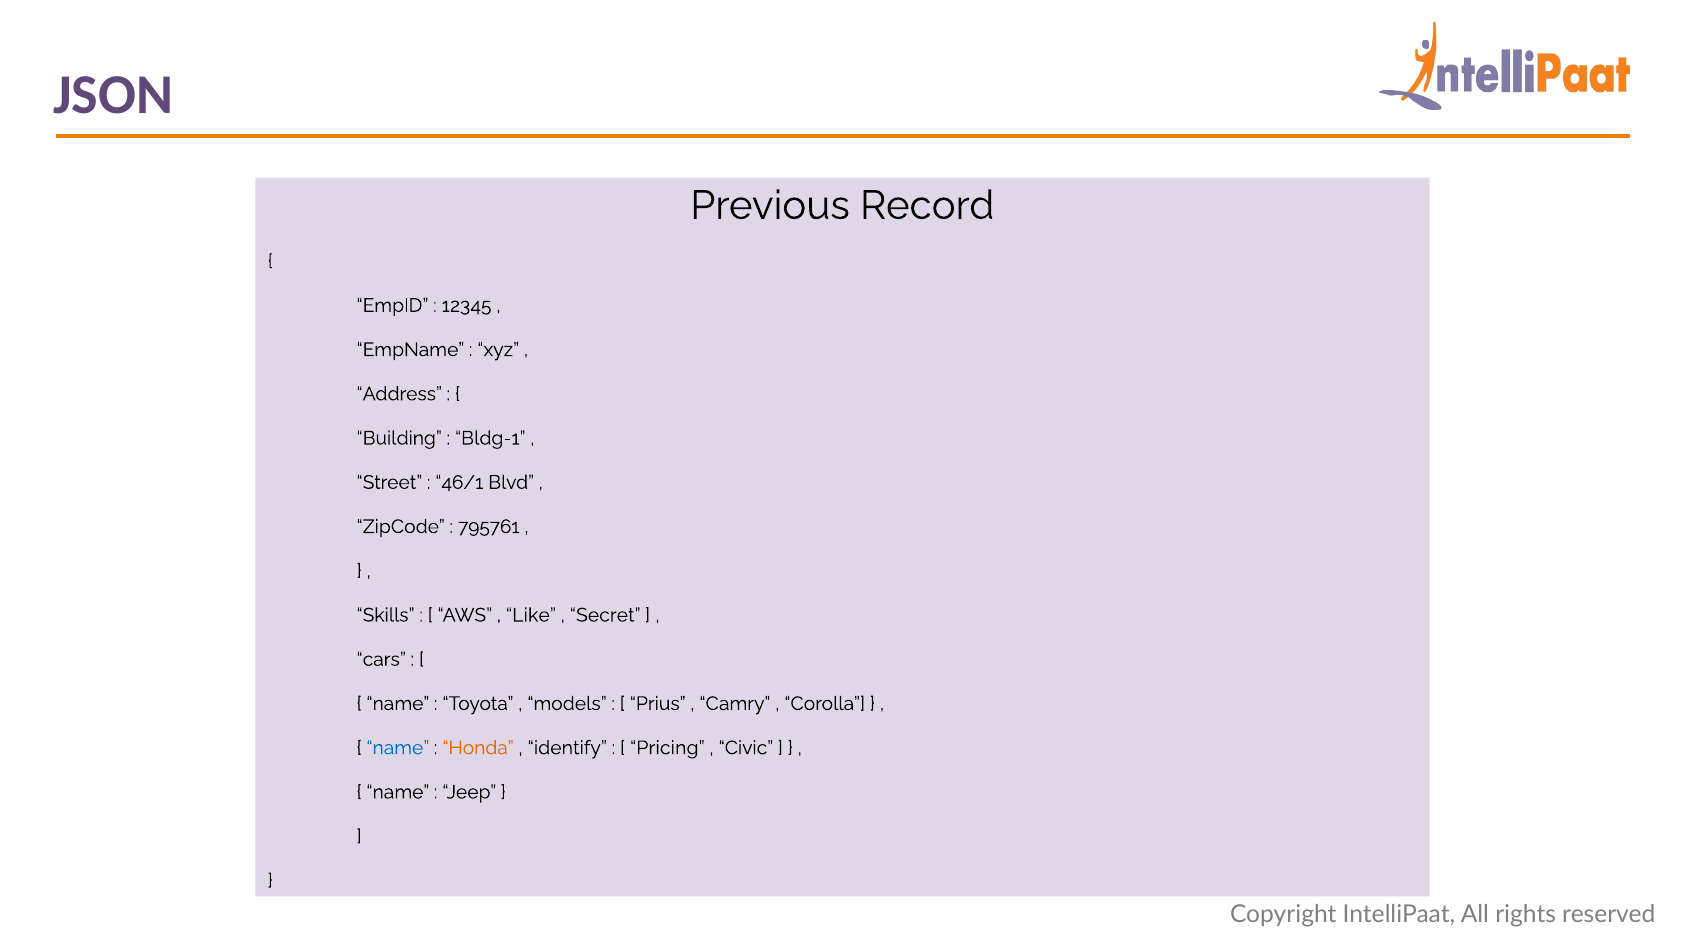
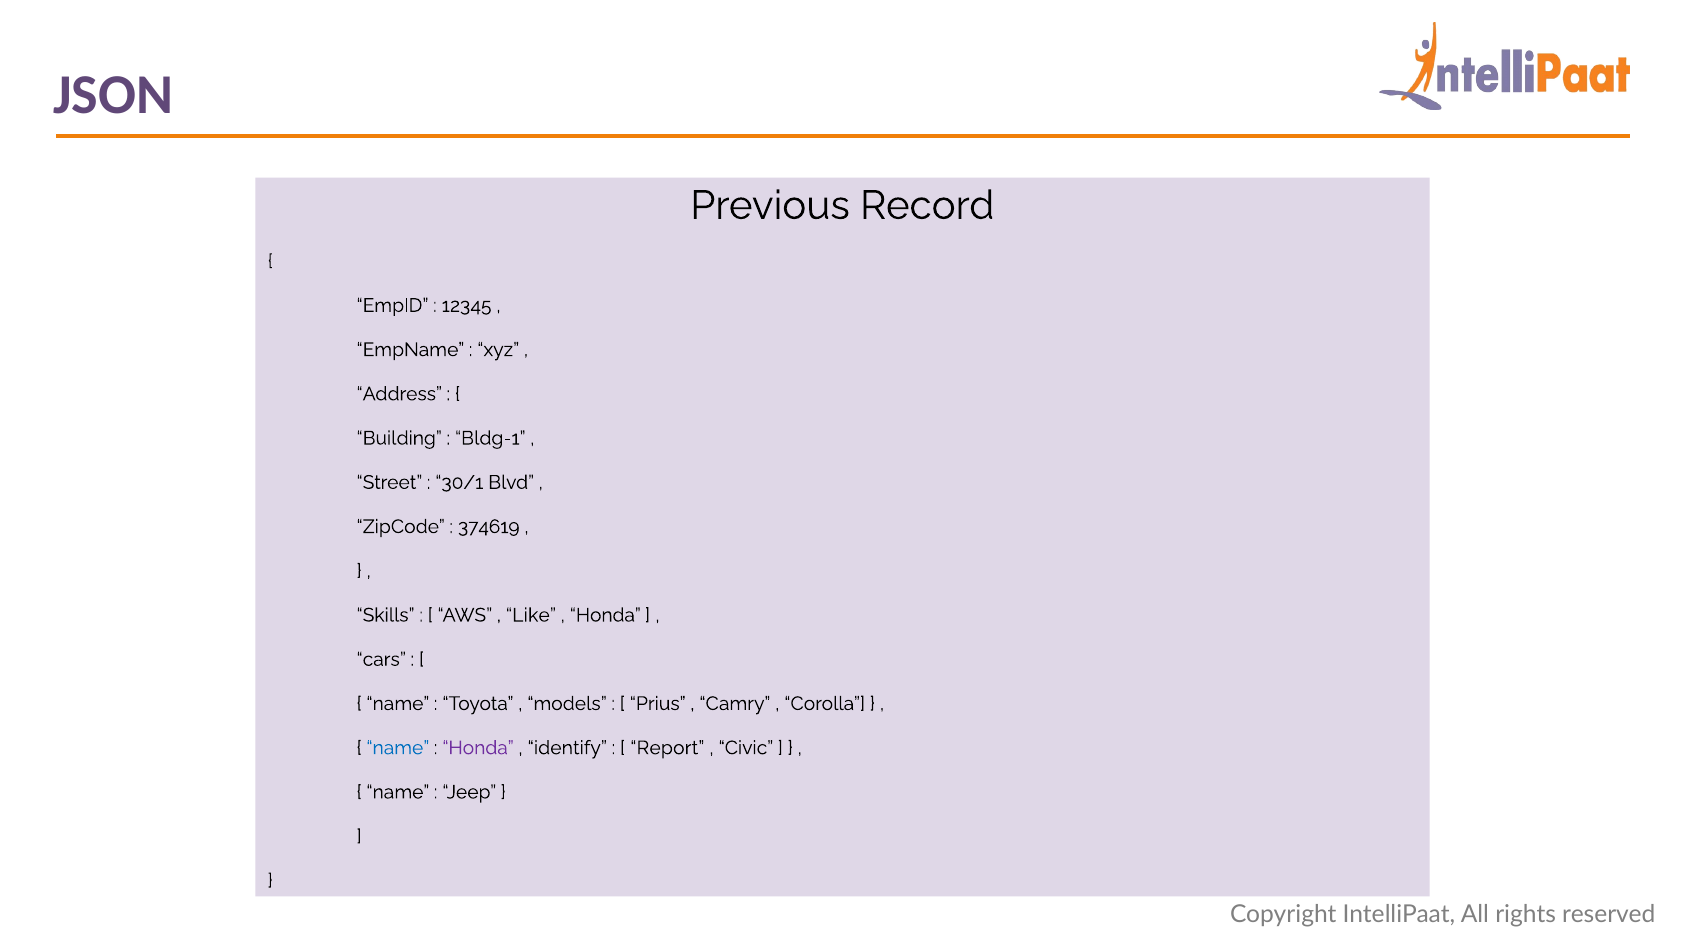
46/1: 46/1 -> 30/1
795761: 795761 -> 374619
Secret at (605, 615): Secret -> Honda
Honda at (478, 748) colour: orange -> purple
Pricing: Pricing -> Report
